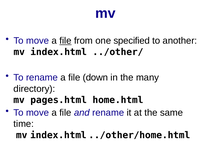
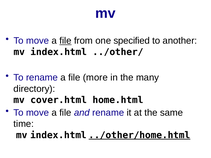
down: down -> more
pages.html: pages.html -> cover.html
../other/home.html underline: none -> present
